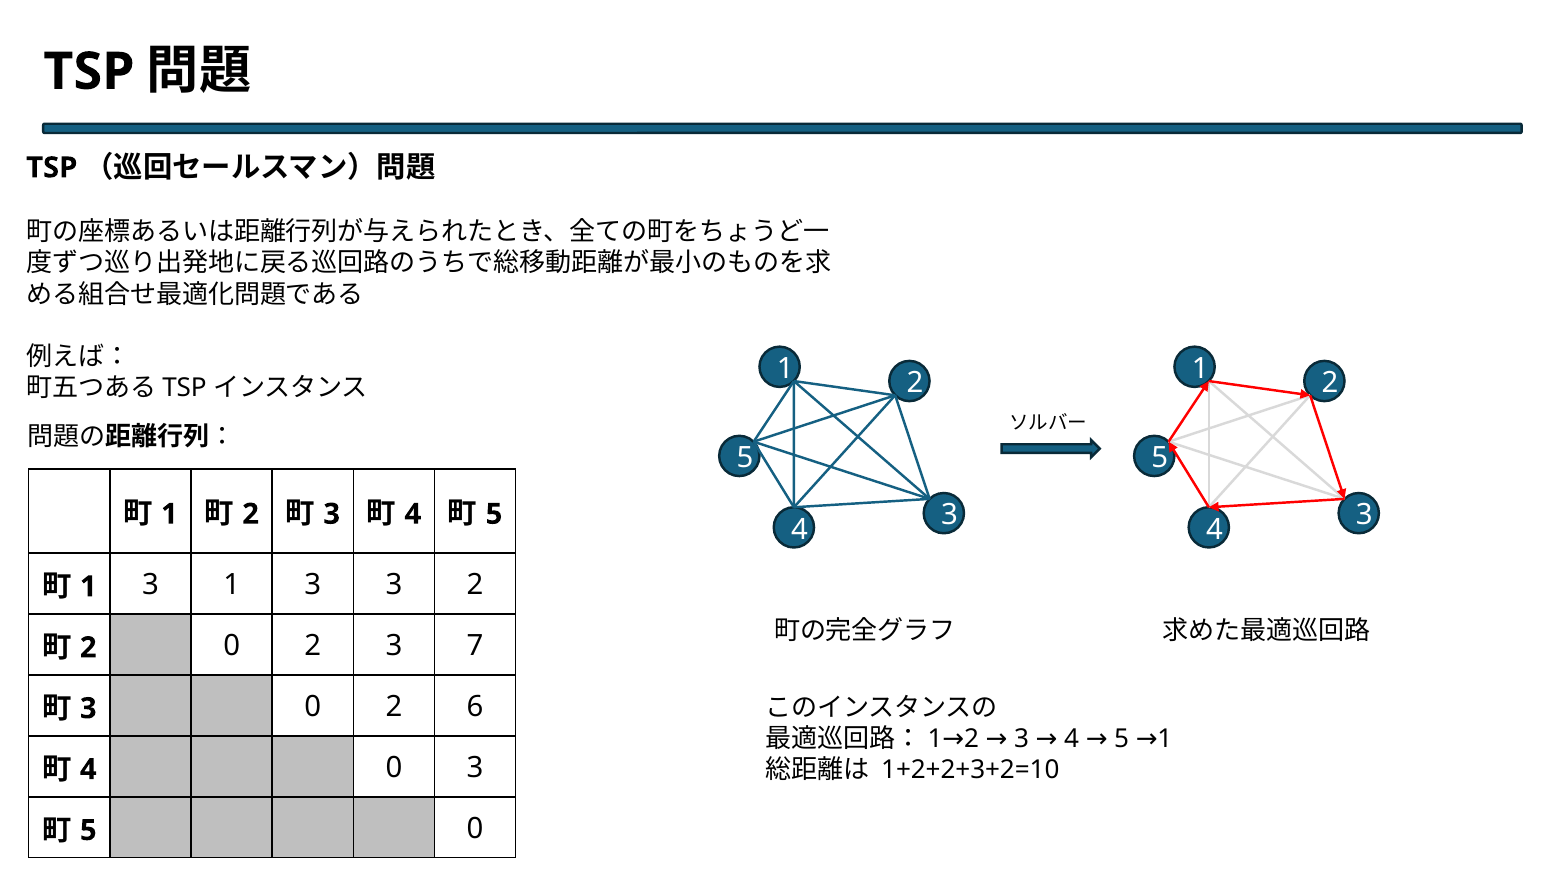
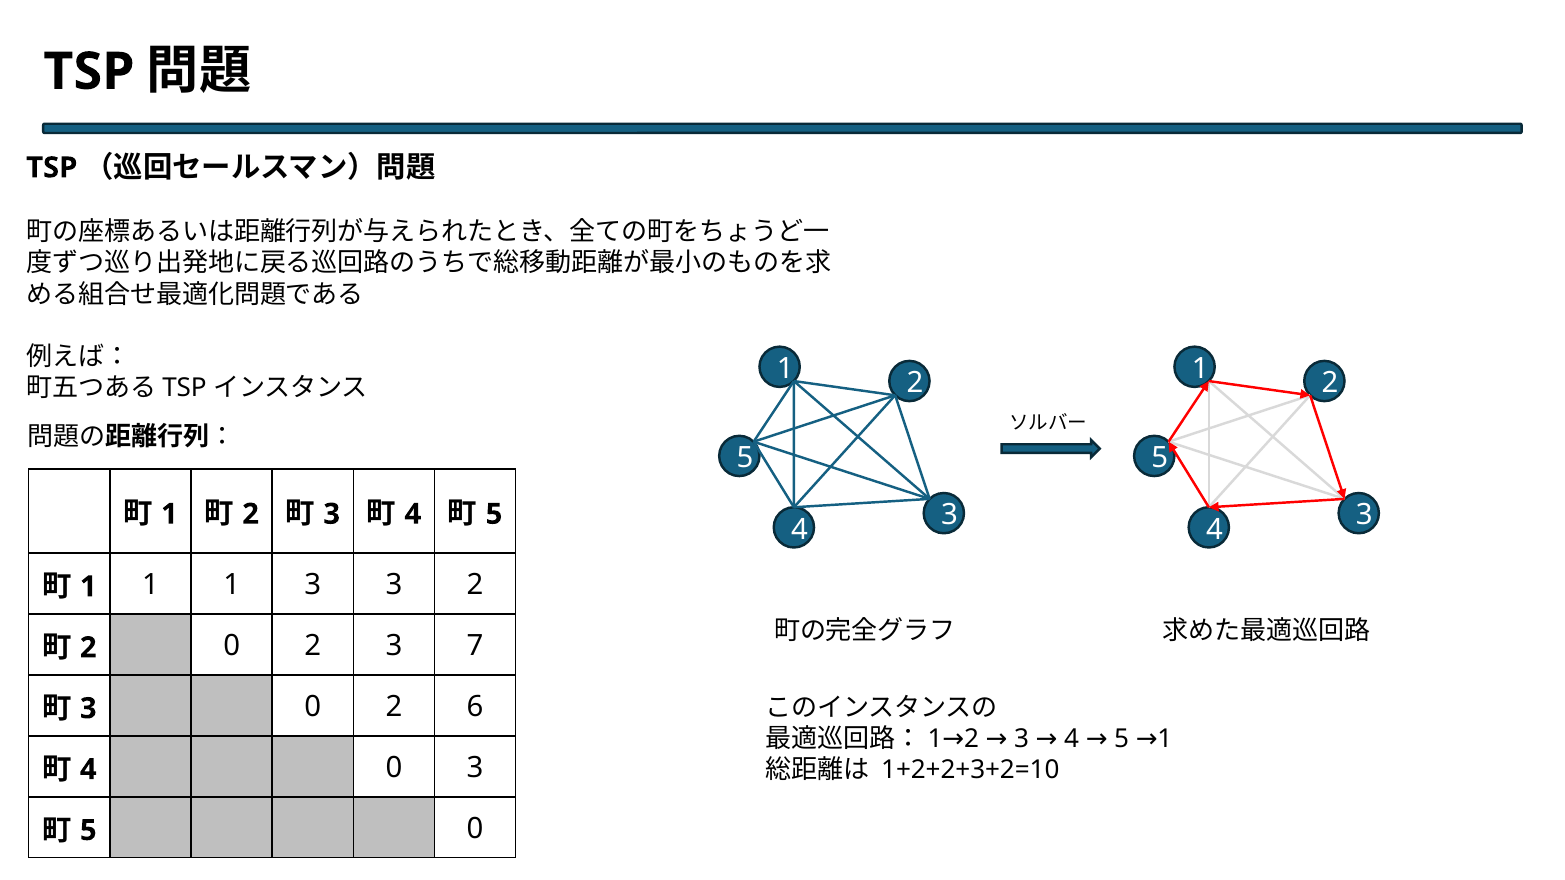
3 at (151, 585): 3 -> 1
